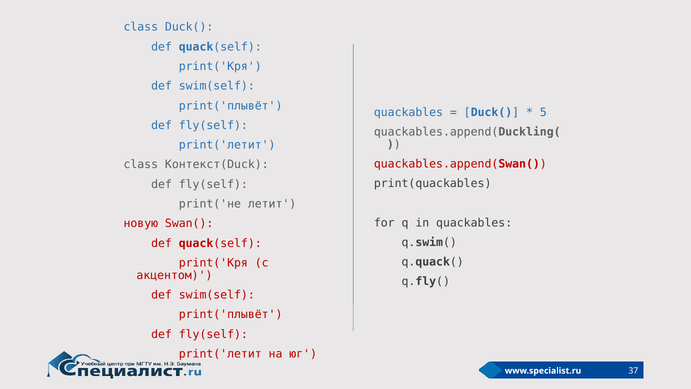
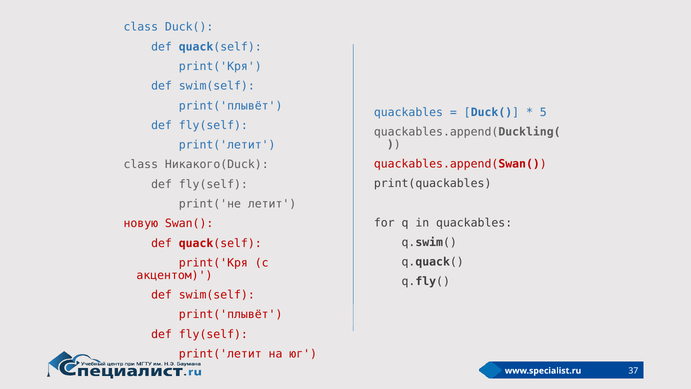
Контекст(Duck: Контекст(Duck -> Никакого(Duck
